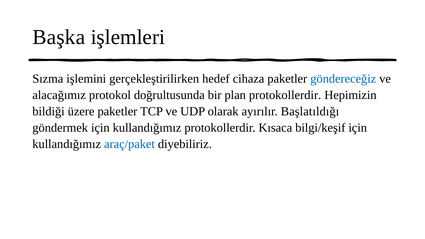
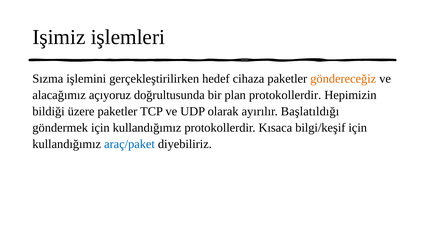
Başka: Başka -> Işimiz
göndereceğiz colour: blue -> orange
protokol: protokol -> açıyoruz
